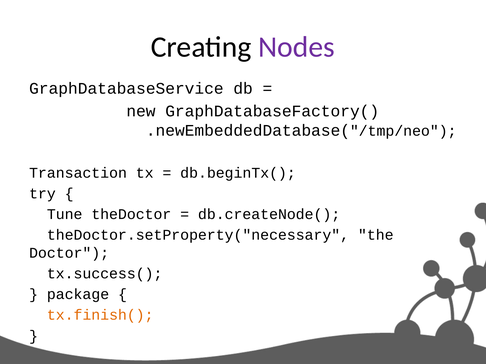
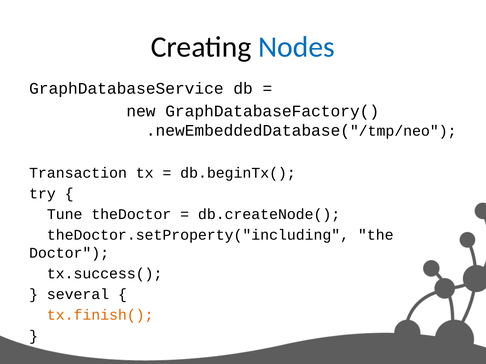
Nodes colour: purple -> blue
theDoctor.setProperty("necessary: theDoctor.setProperty("necessary -> theDoctor.setProperty("including
package: package -> several
